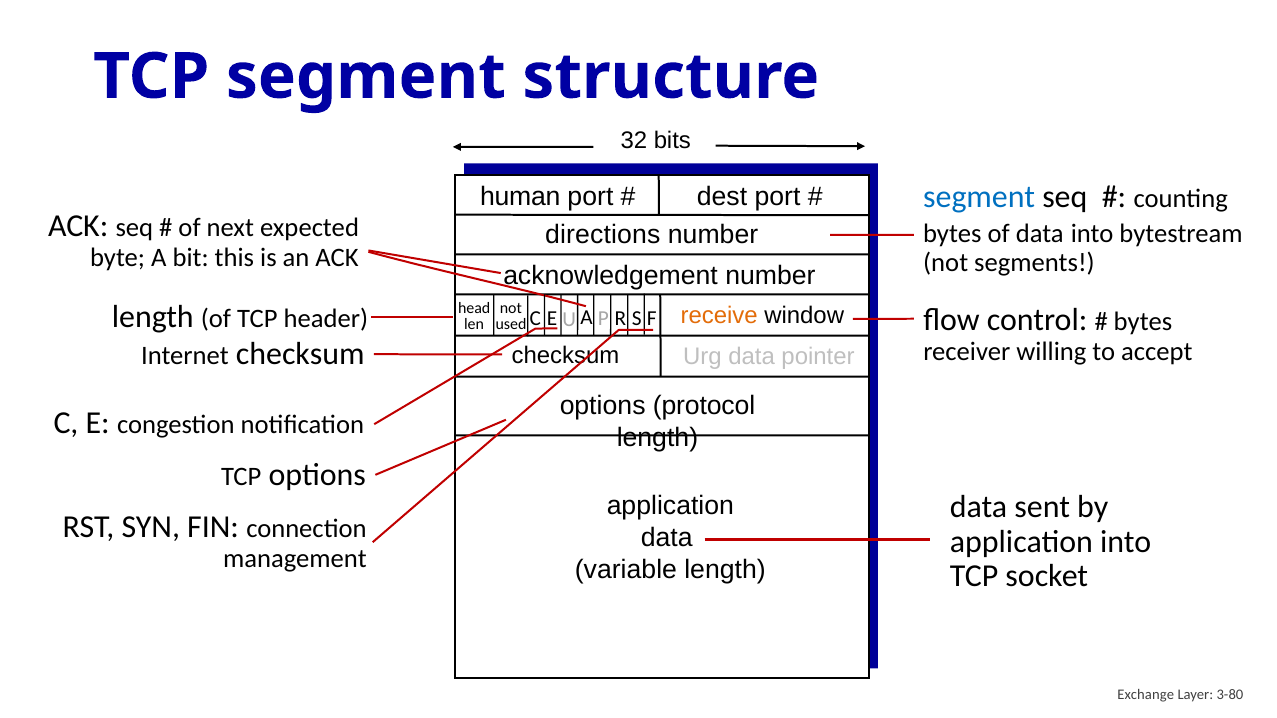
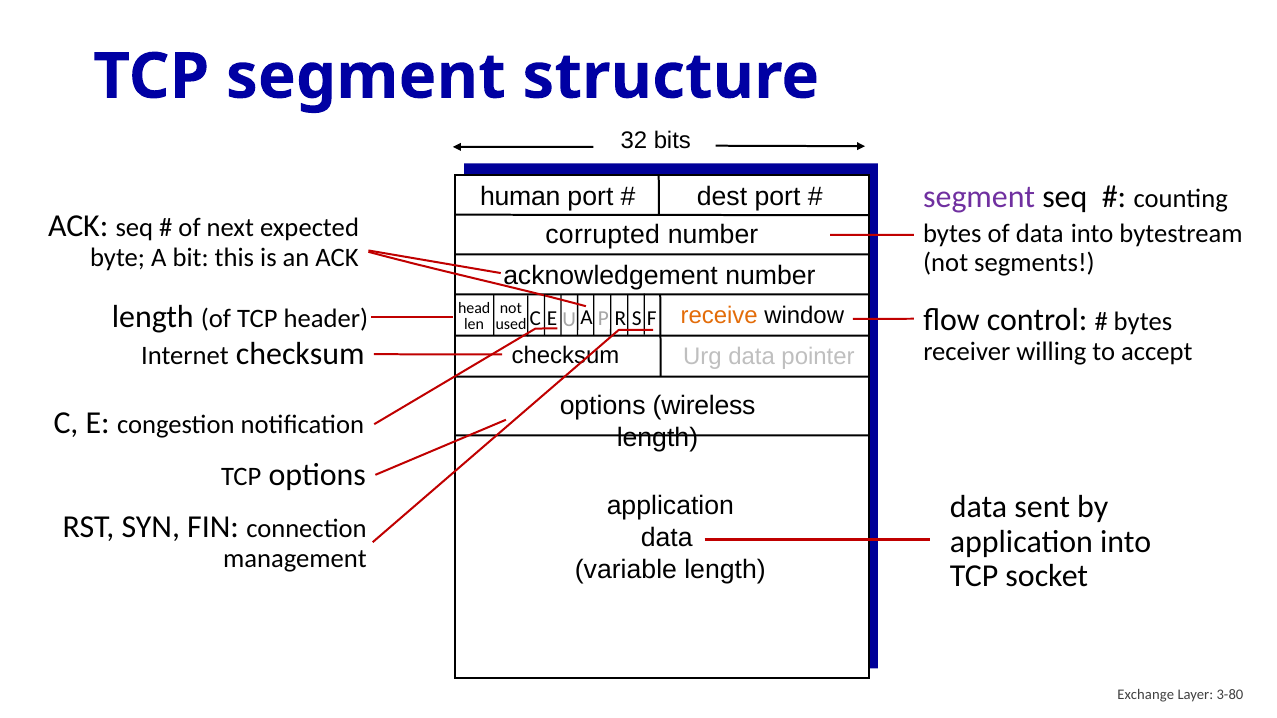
segment at (979, 197) colour: blue -> purple
directions: directions -> corrupted
protocol: protocol -> wireless
